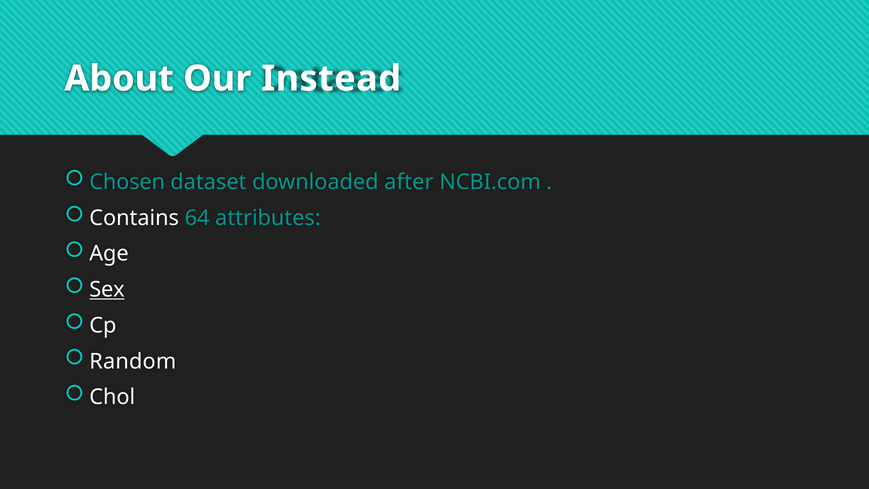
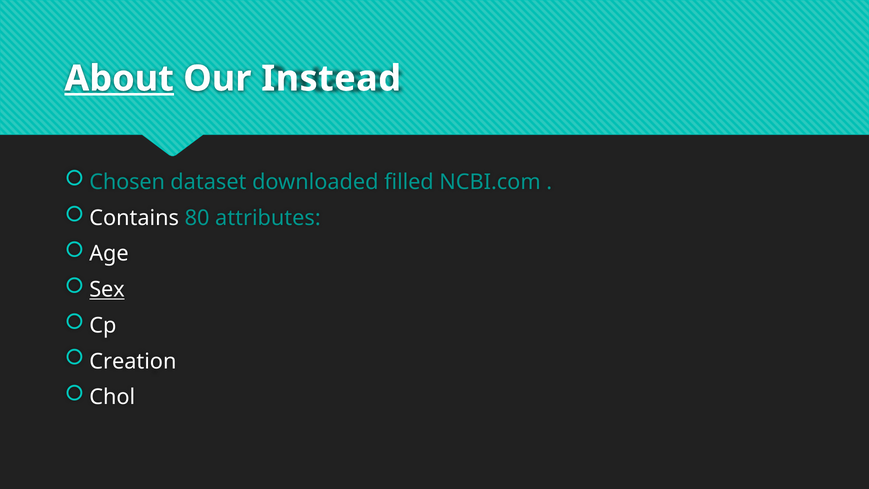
About underline: none -> present
after: after -> filled
64: 64 -> 80
Random: Random -> Creation
